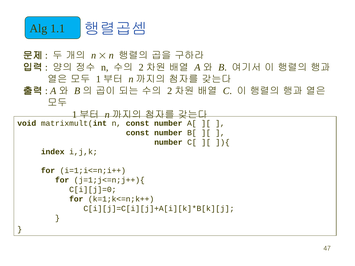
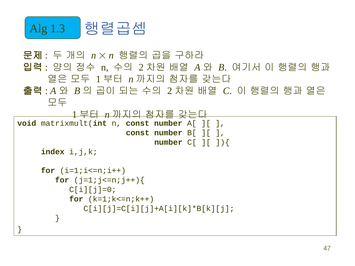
1.1: 1.1 -> 1.3
